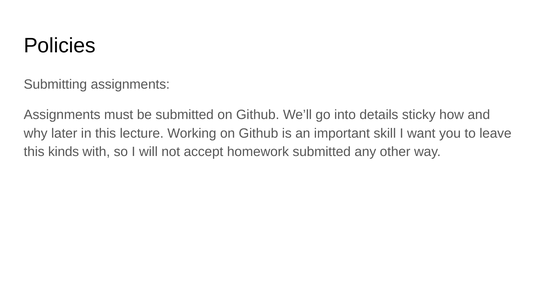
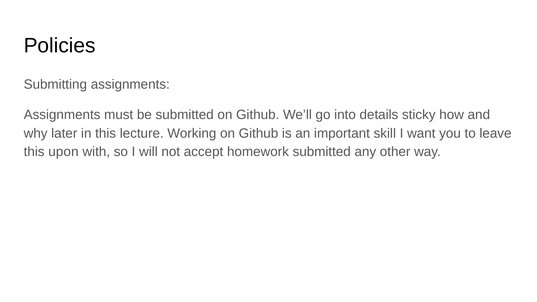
kinds: kinds -> upon
